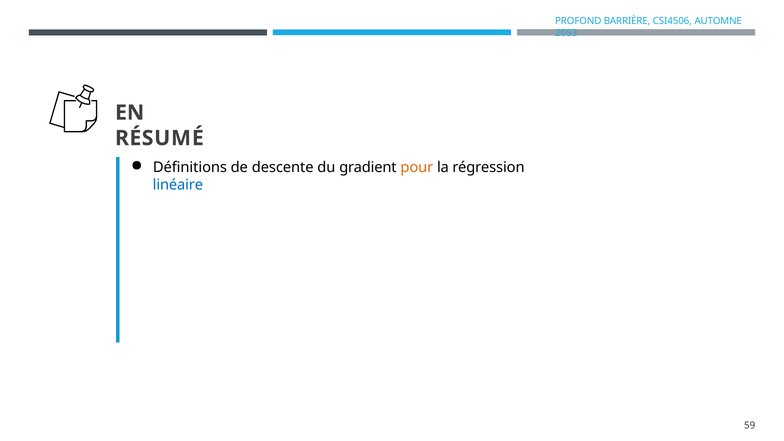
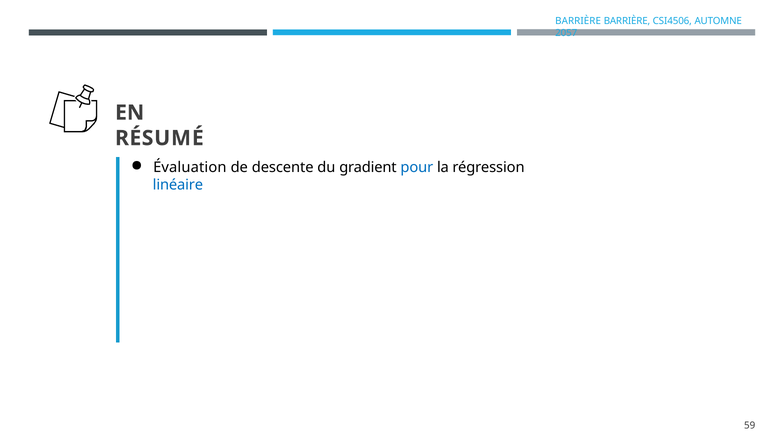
PROFOND at (578, 21): PROFOND -> BARRIÈRE
2053: 2053 -> 2057
Définitions: Définitions -> Évaluation
pour colour: orange -> blue
